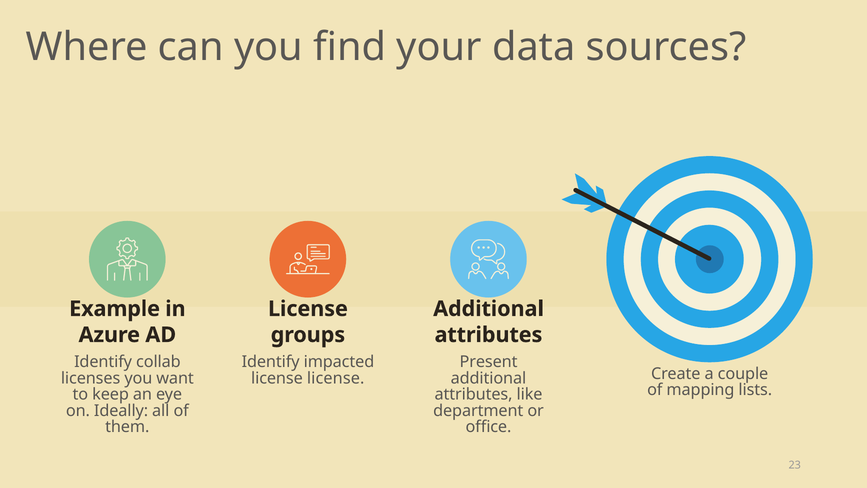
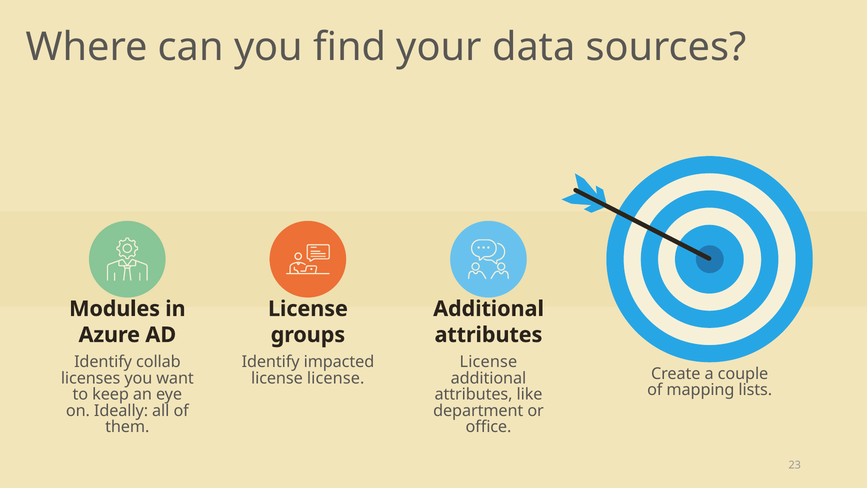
Example: Example -> Modules
Present at (489, 362): Present -> License
